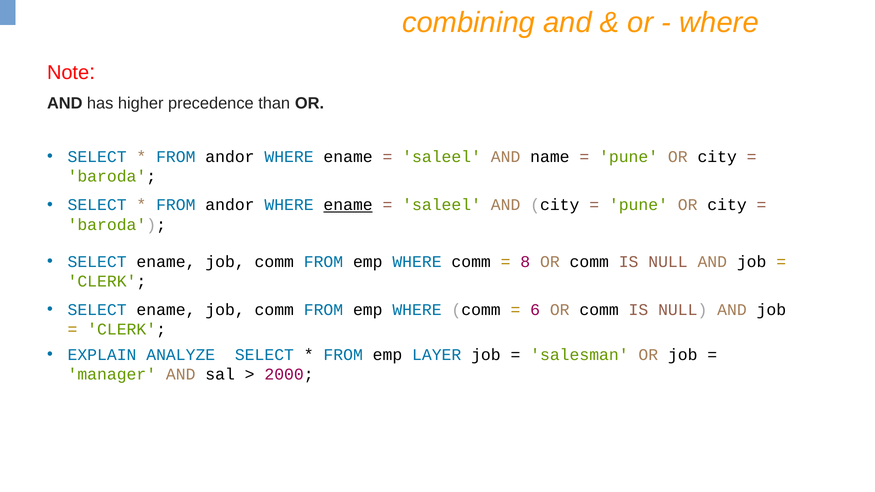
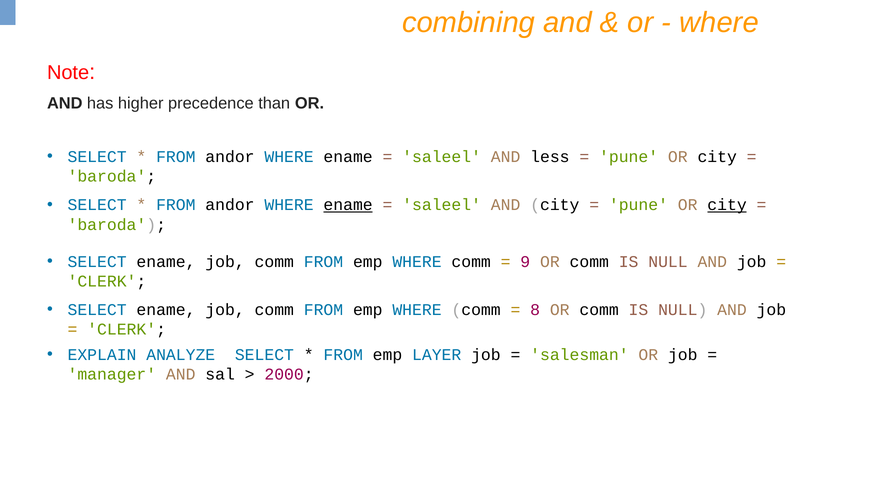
name: name -> less
city at (727, 205) underline: none -> present
8: 8 -> 9
6: 6 -> 8
